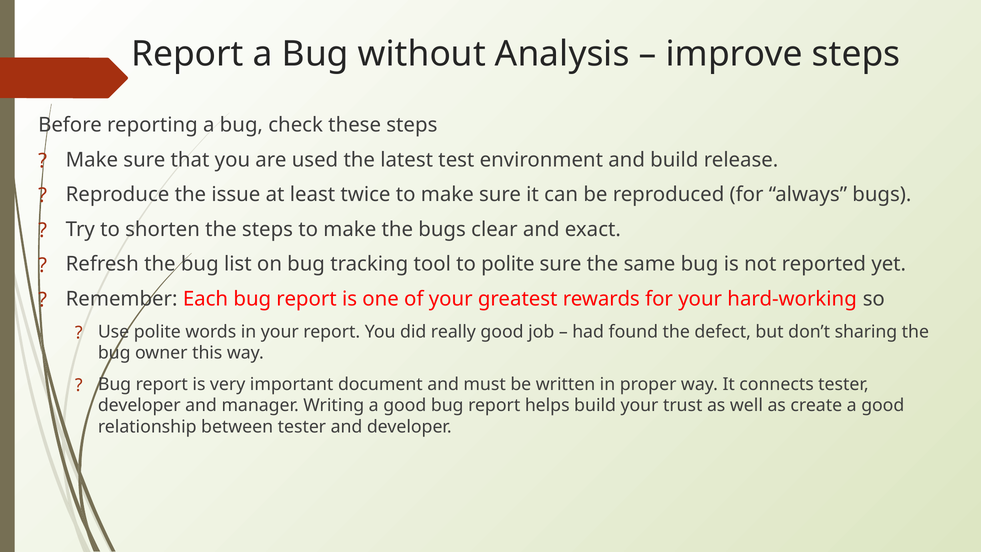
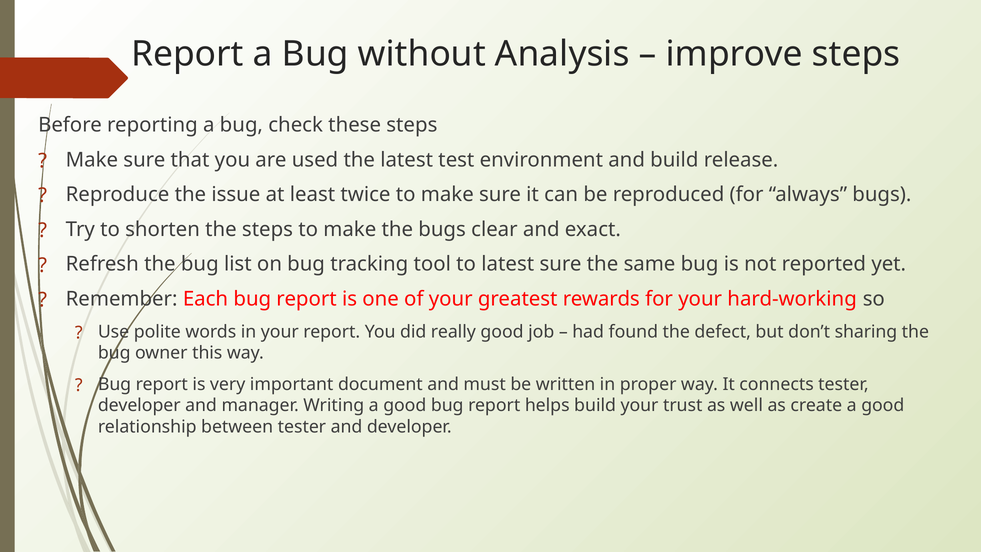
to polite: polite -> latest
